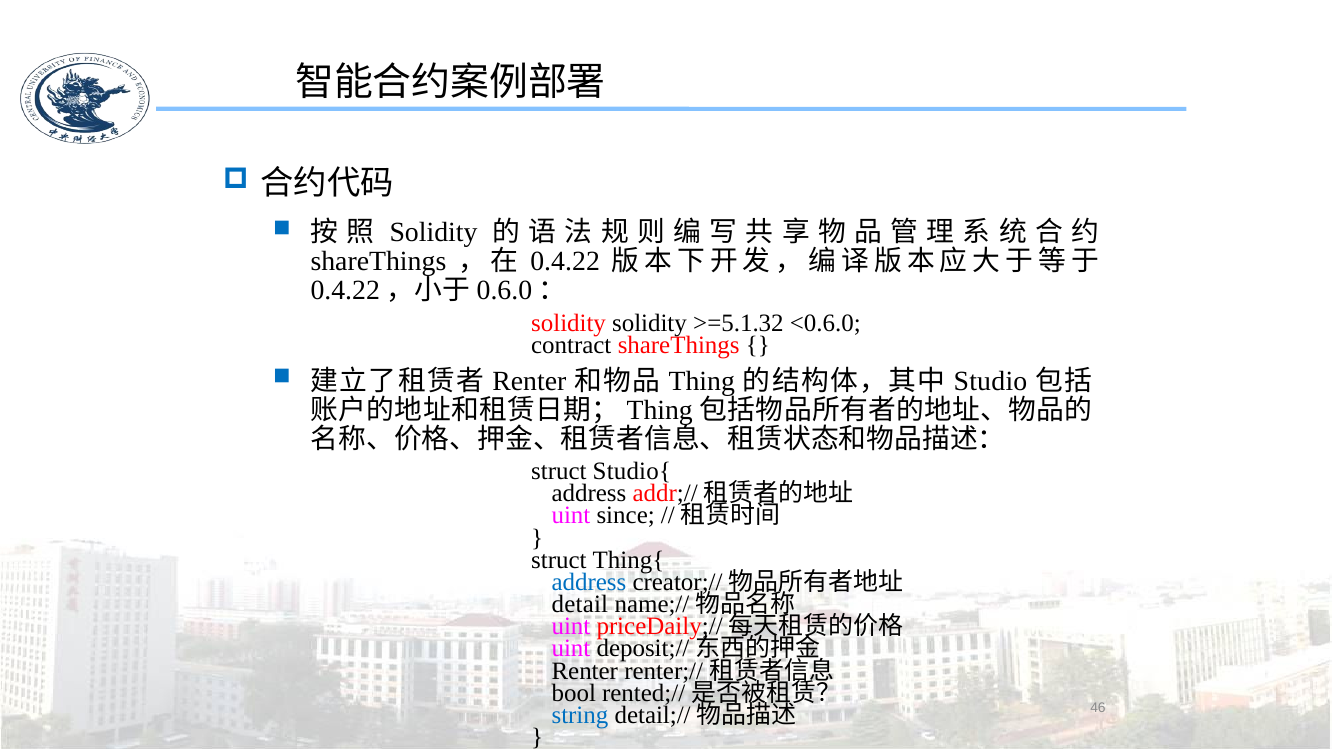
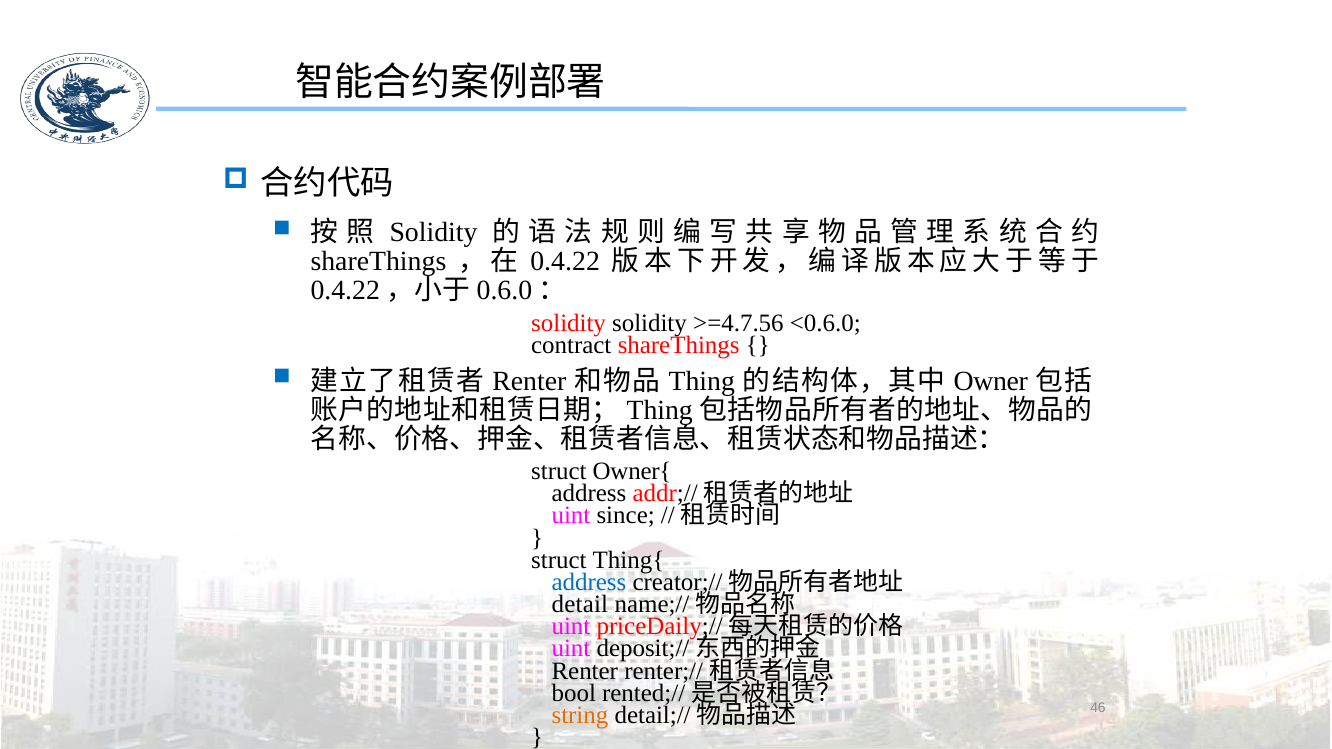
>=5.1.32: >=5.1.32 -> >=4.7.56
Studio: Studio -> Owner
Studio{: Studio{ -> Owner{
string colour: blue -> orange
